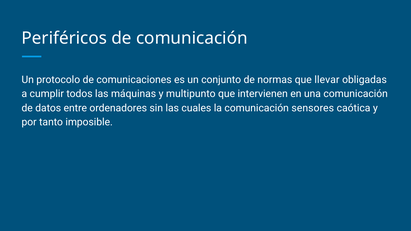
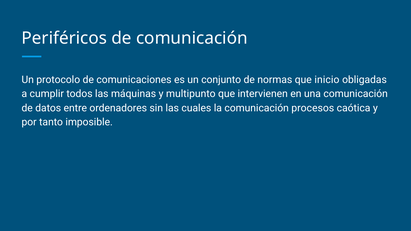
llevar: llevar -> inicio
sensores: sensores -> procesos
